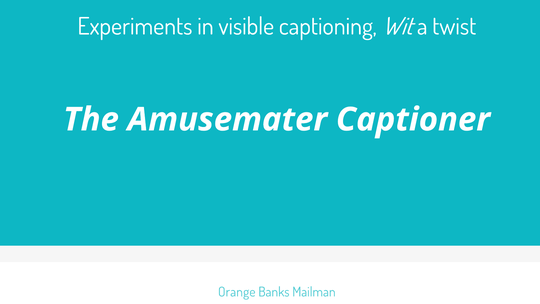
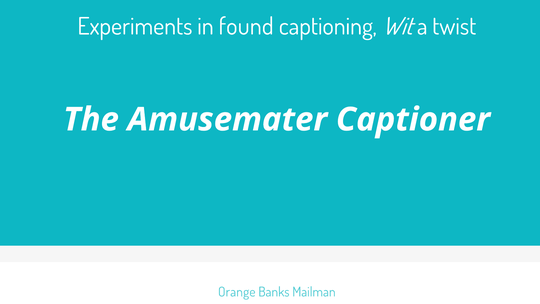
visible: visible -> found
